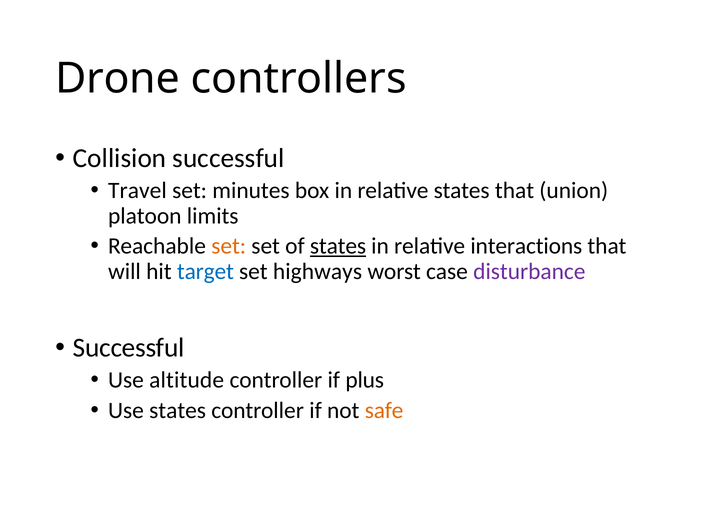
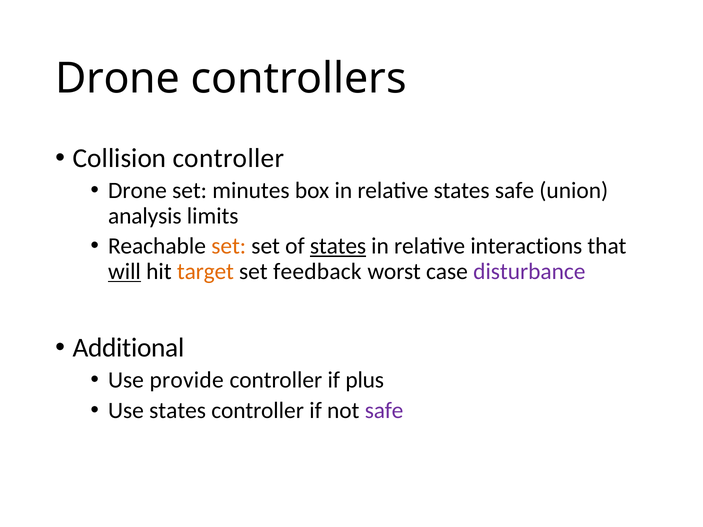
Collision successful: successful -> controller
Travel at (137, 191): Travel -> Drone
states that: that -> safe
platoon: platoon -> analysis
will underline: none -> present
target colour: blue -> orange
highways: highways -> feedback
Successful at (129, 348): Successful -> Additional
altitude: altitude -> provide
safe at (384, 410) colour: orange -> purple
